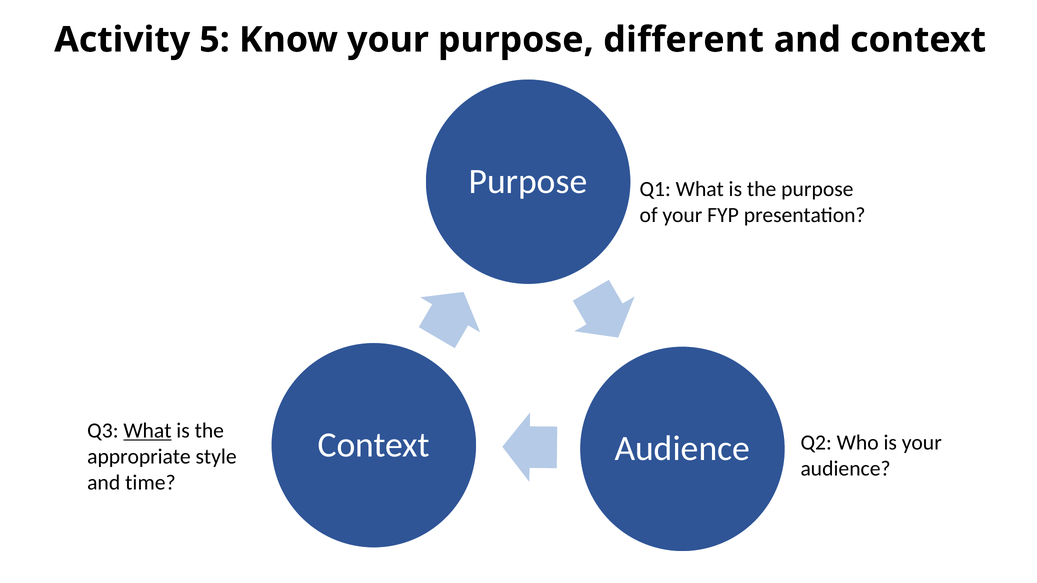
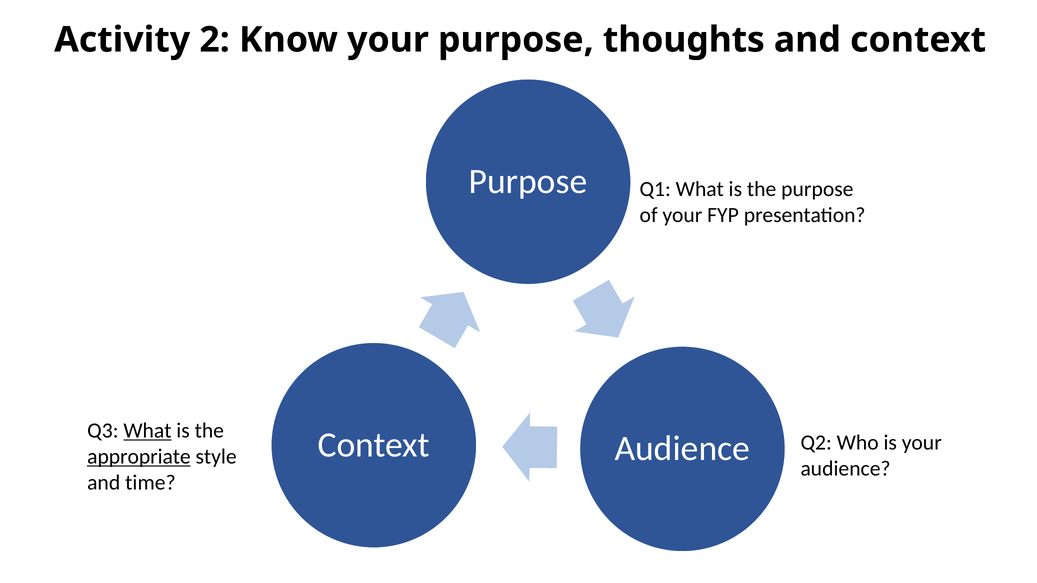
5: 5 -> 2
different: different -> thoughts
appropriate underline: none -> present
